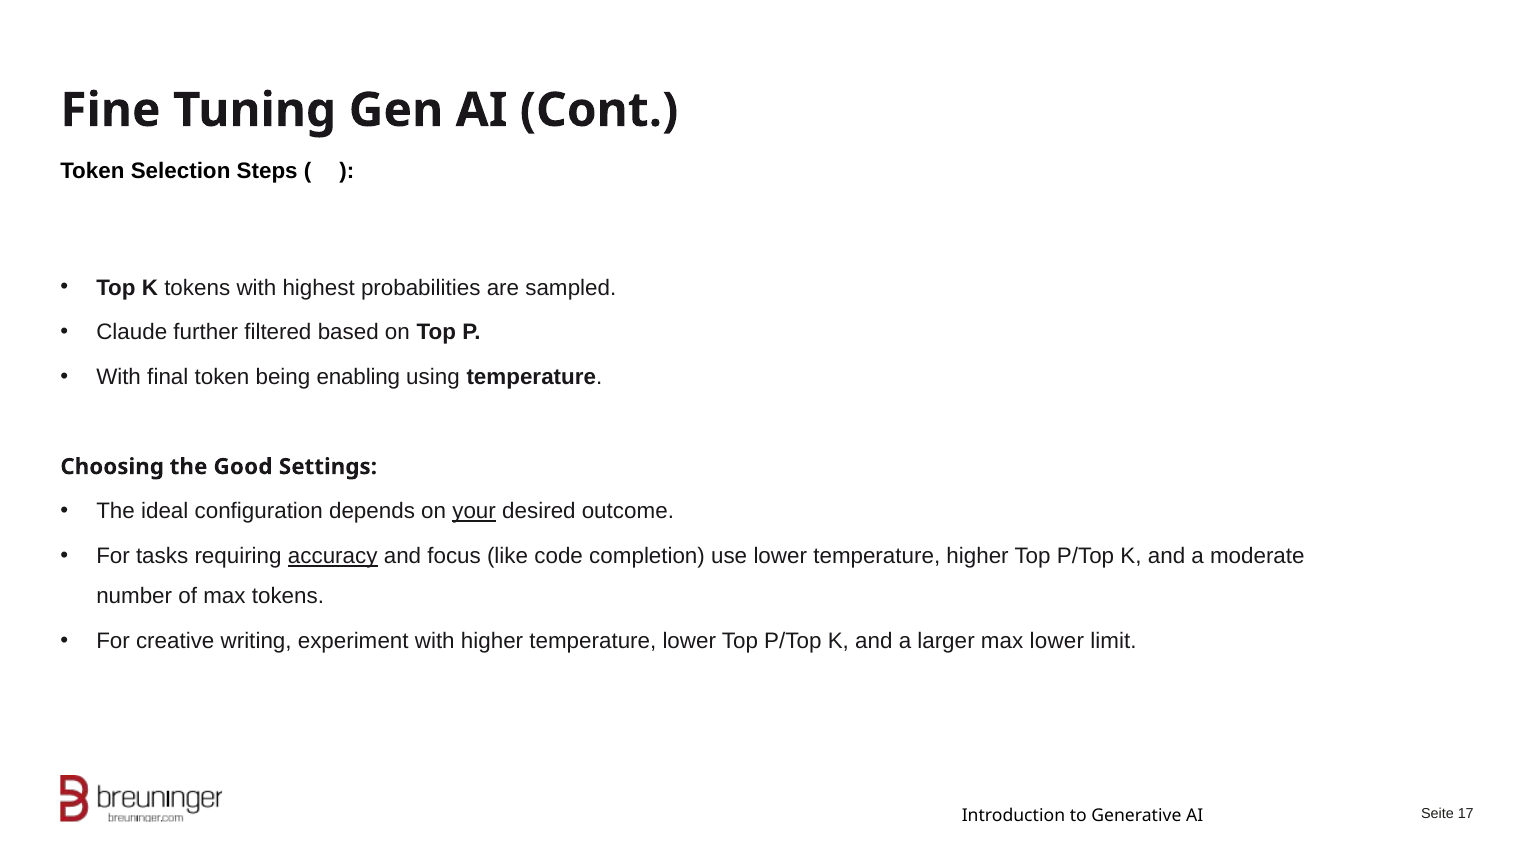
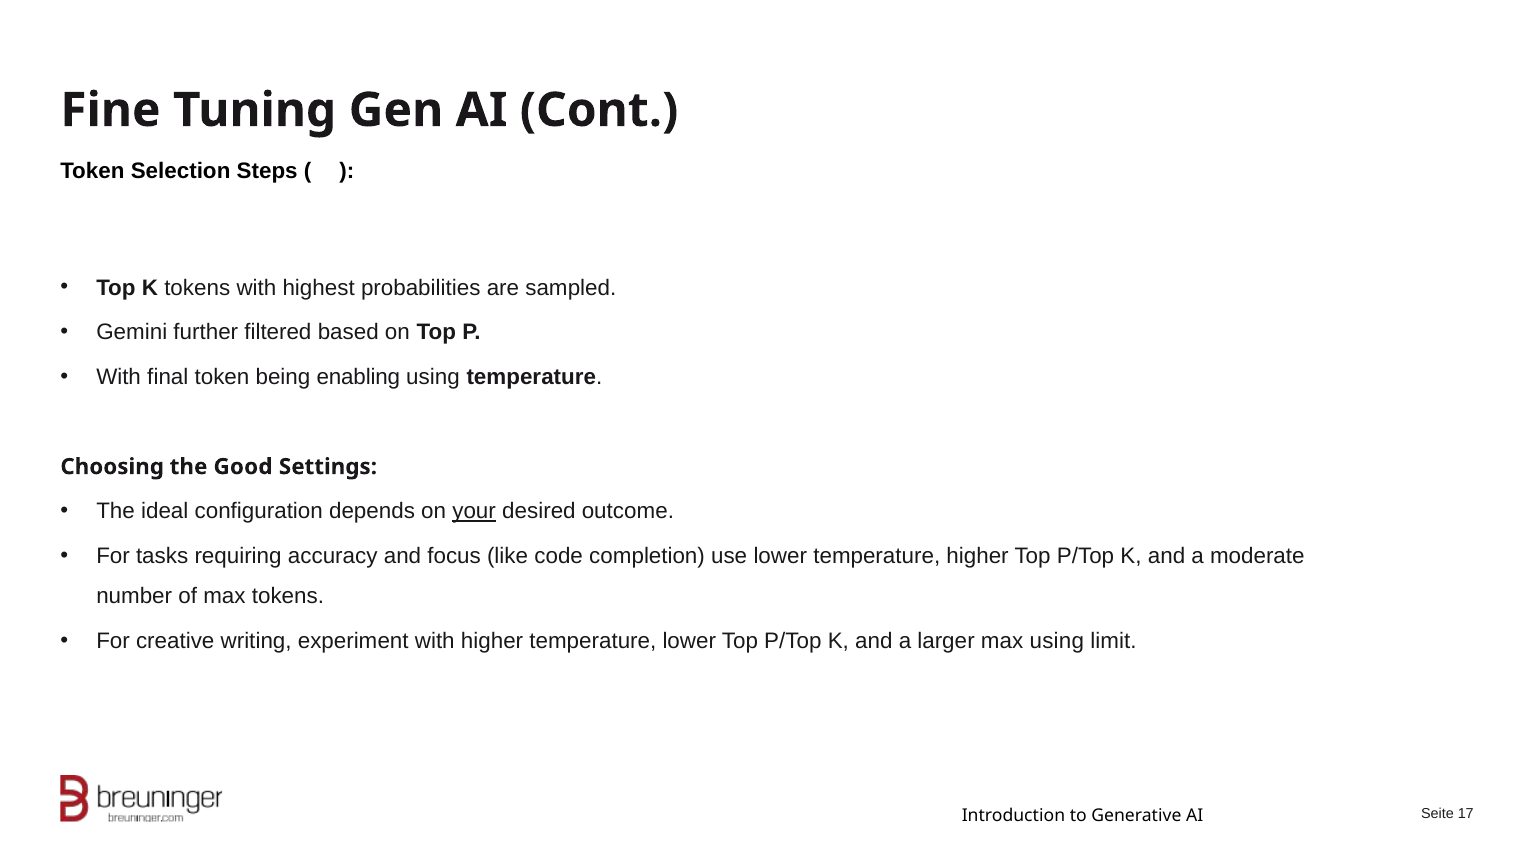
Claude: Claude -> Gemini
accuracy underline: present -> none
max lower: lower -> using
